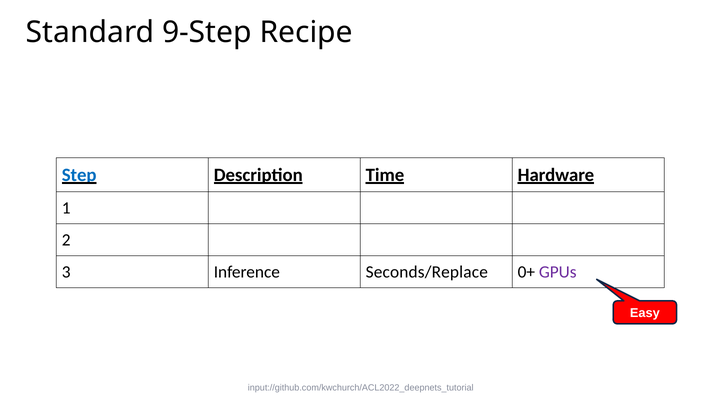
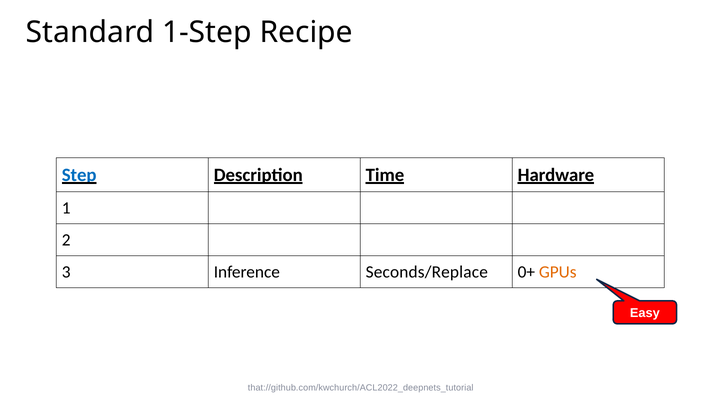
9-Step: 9-Step -> 1-Step
GPUs colour: purple -> orange
input://github.com/kwchurch/ACL2022_deepnets_tutorial: input://github.com/kwchurch/ACL2022_deepnets_tutorial -> that://github.com/kwchurch/ACL2022_deepnets_tutorial
